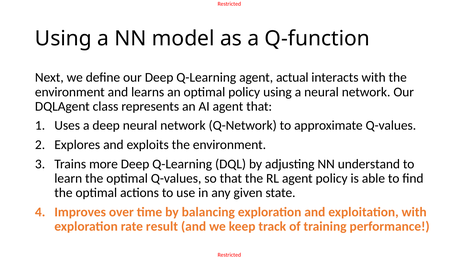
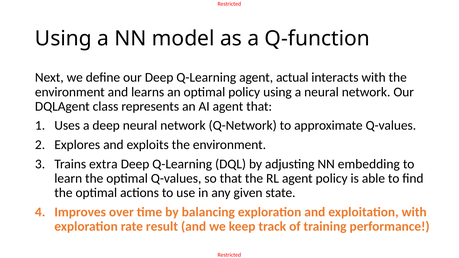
more: more -> extra
understand: understand -> embedding
